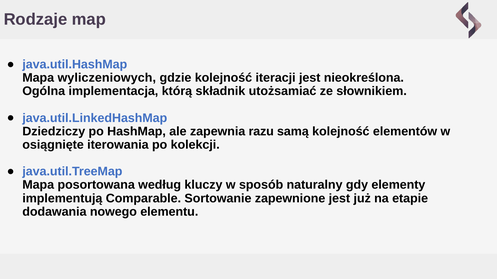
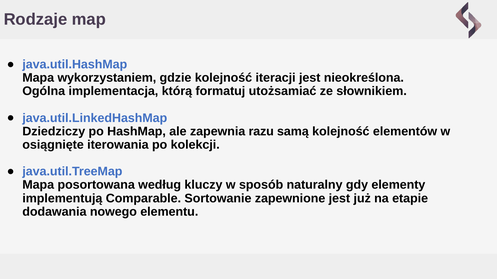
wyliczeniowych: wyliczeniowych -> wykorzystaniem
składnik: składnik -> formatuj
